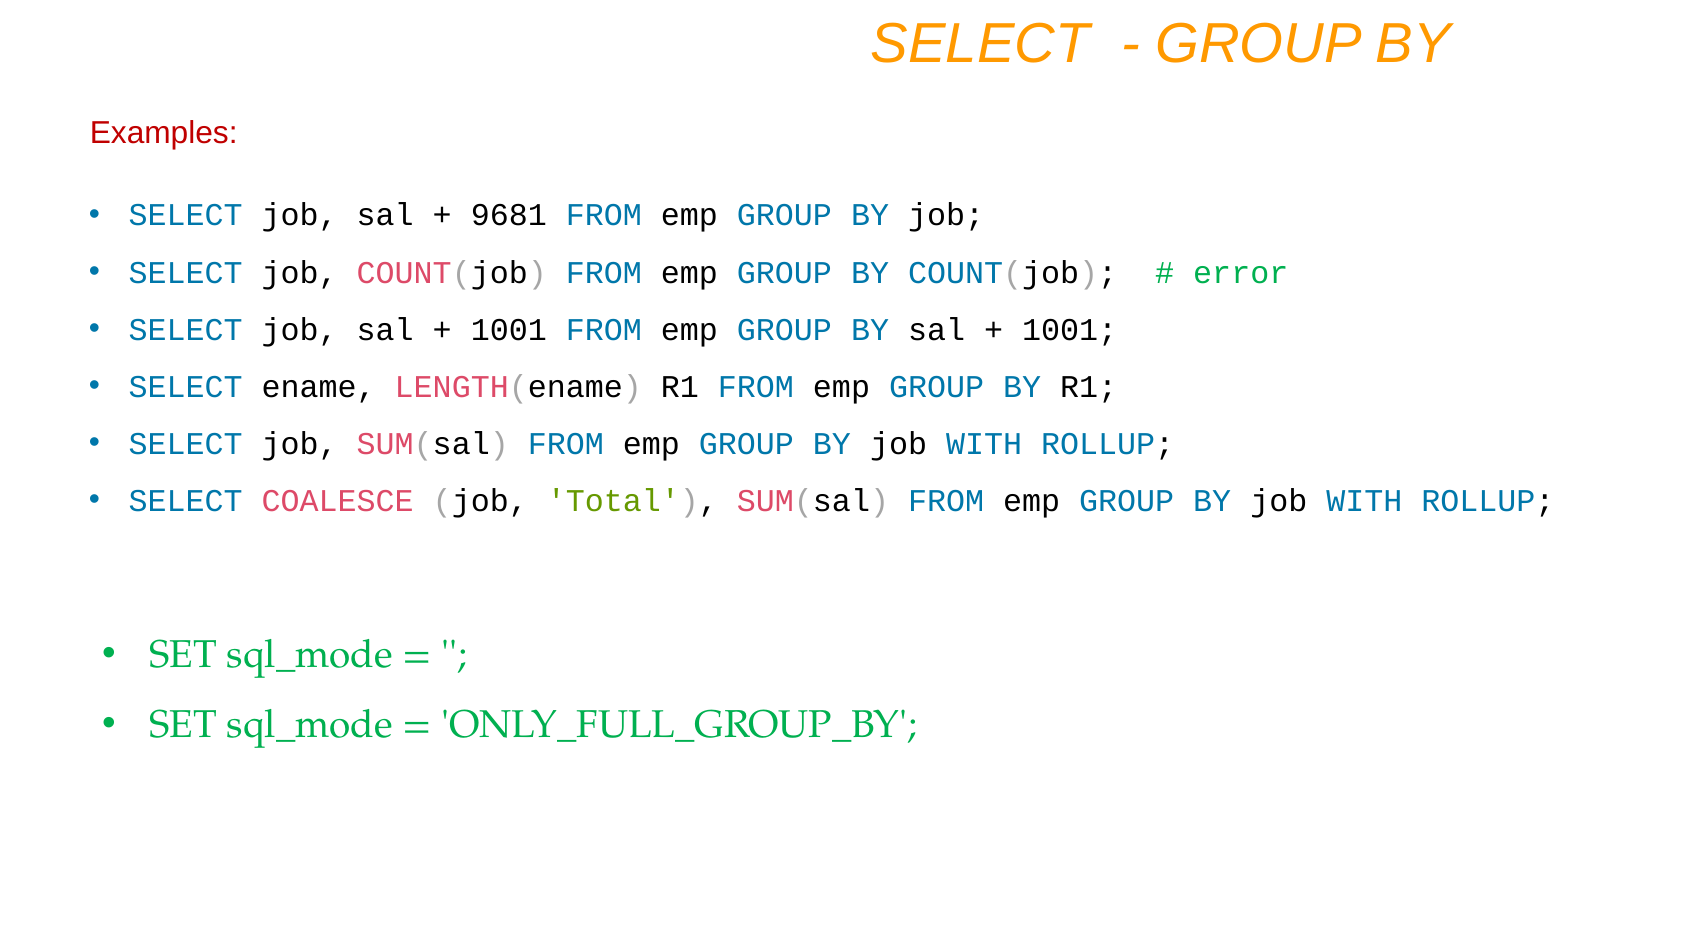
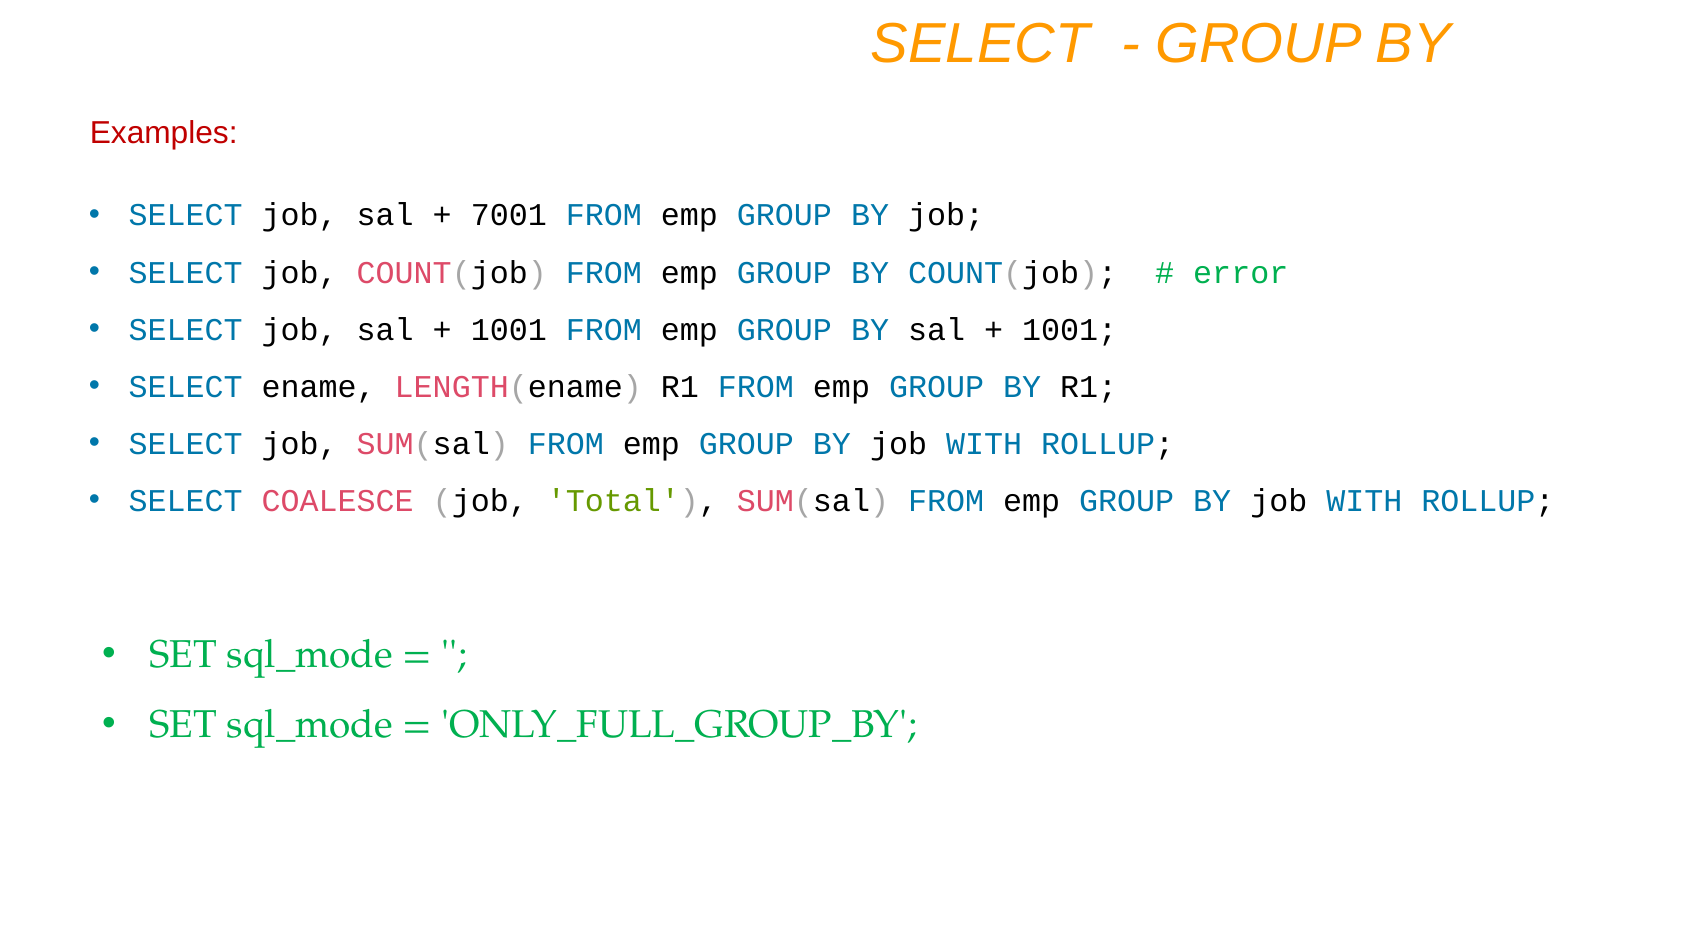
9681: 9681 -> 7001
